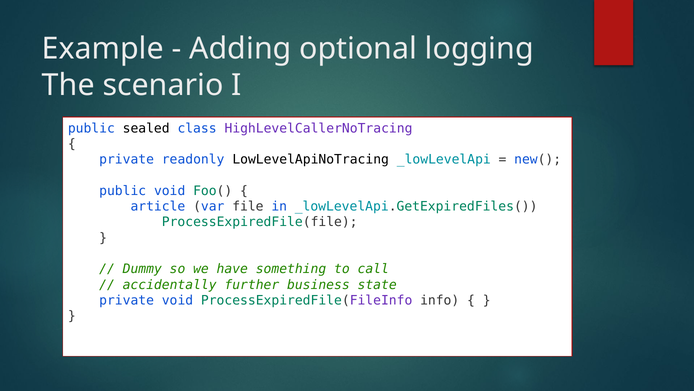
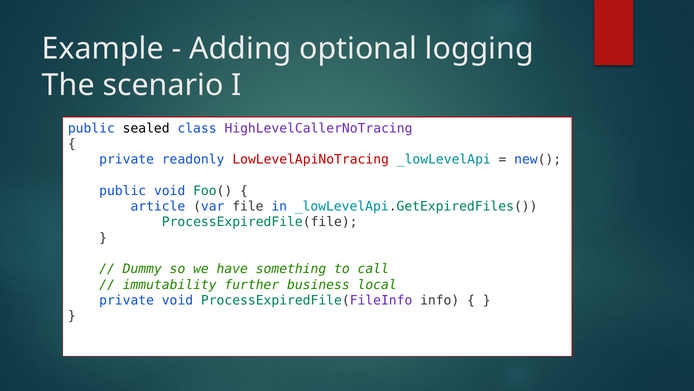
LowLevelApiNoTracing colour: black -> red
accidentally: accidentally -> immutability
state: state -> local
